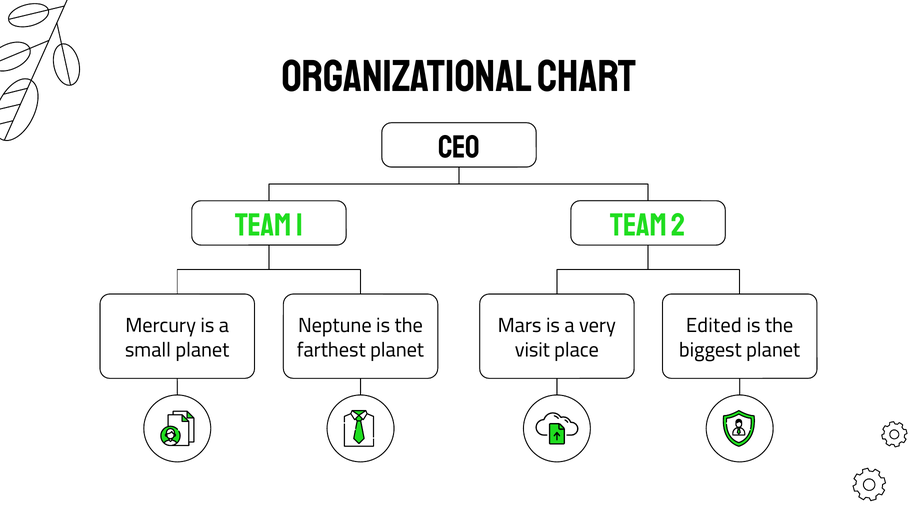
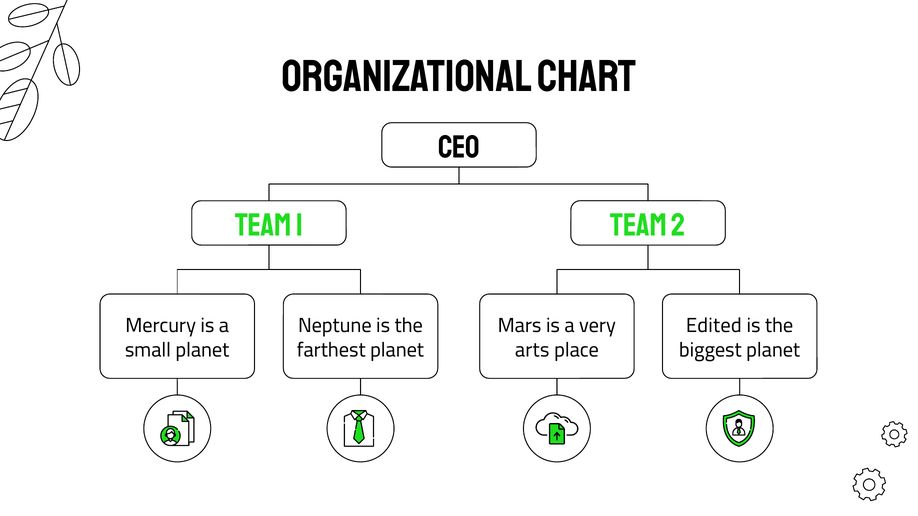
visit: visit -> arts
